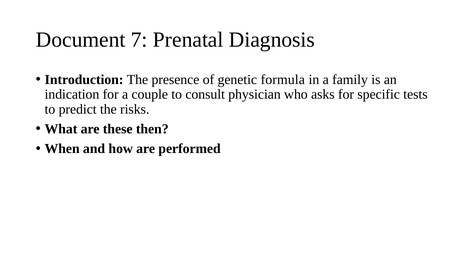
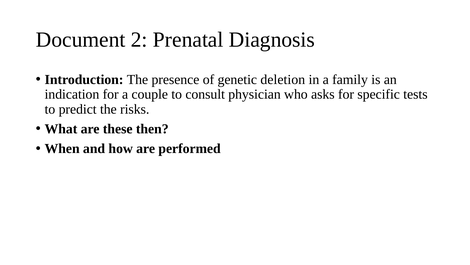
7: 7 -> 2
formula: formula -> deletion
